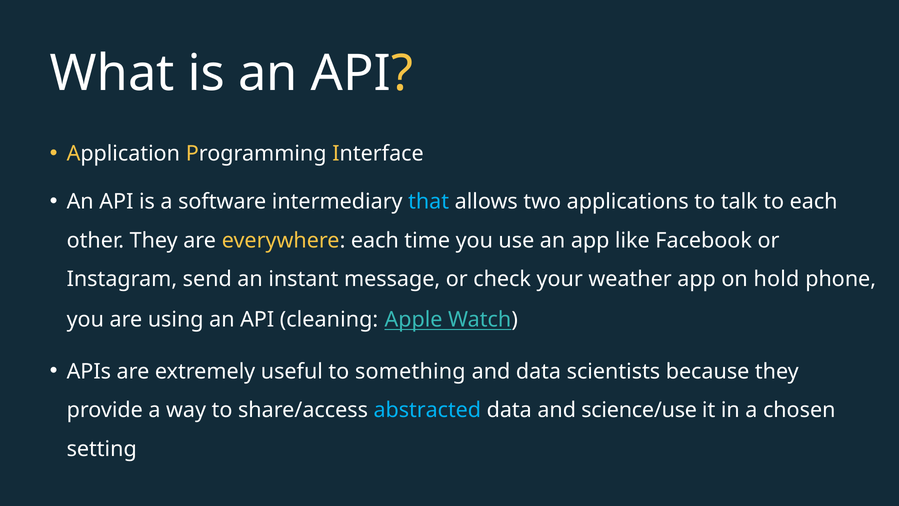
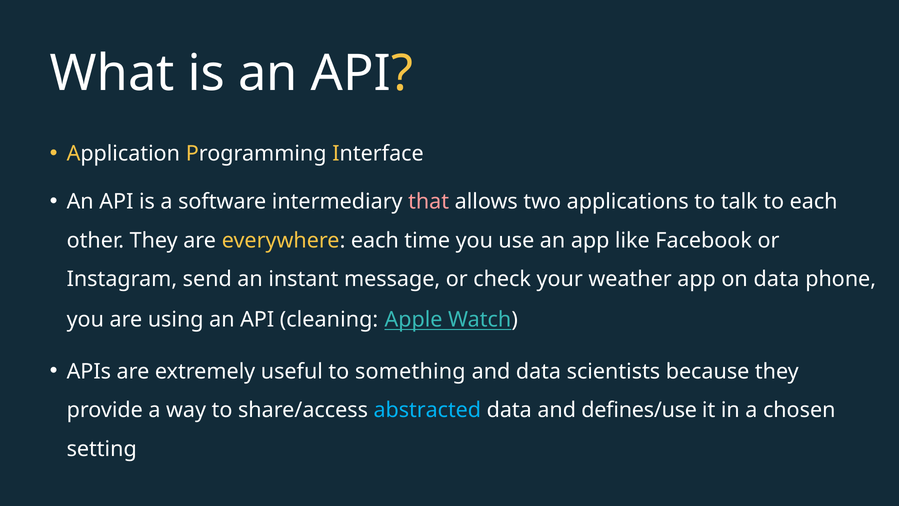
that colour: light blue -> pink
on hold: hold -> data
science/use: science/use -> defines/use
